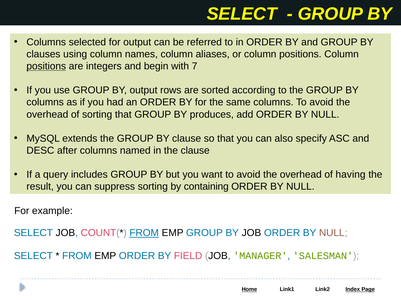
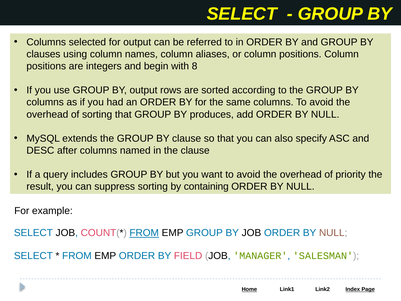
positions at (46, 66) underline: present -> none
7: 7 -> 8
having: having -> priority
